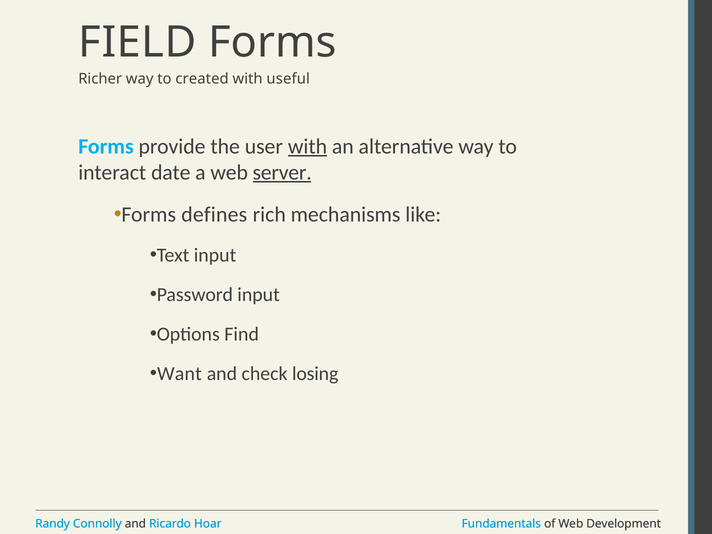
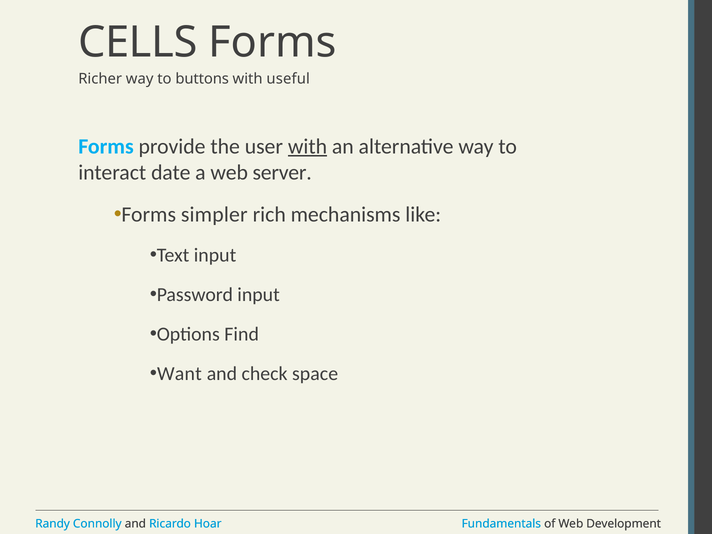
FIELD: FIELD -> CELLS
created: created -> buttons
server underline: present -> none
defines: defines -> simpler
losing: losing -> space
